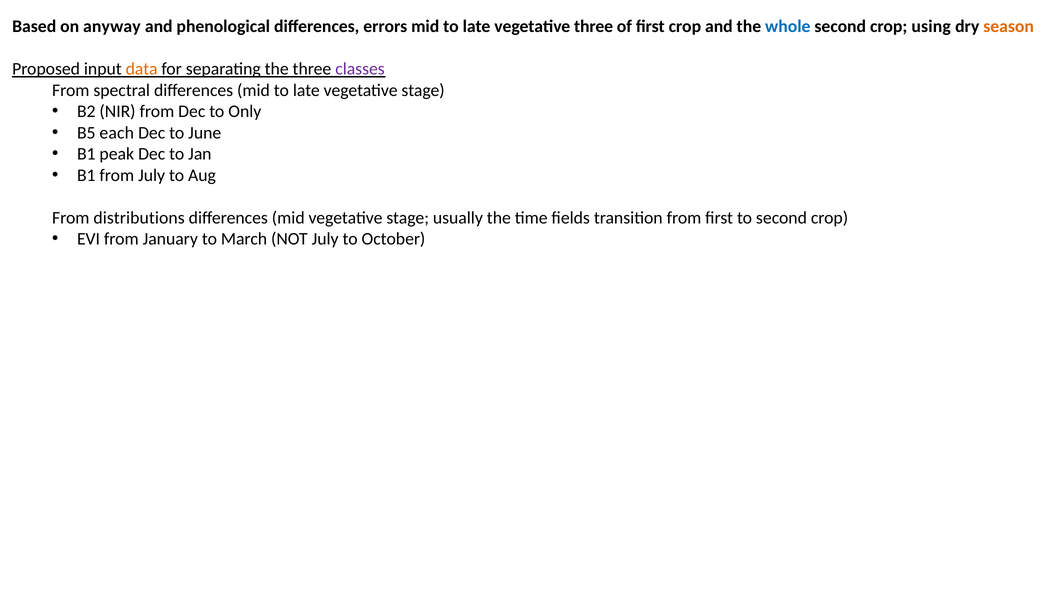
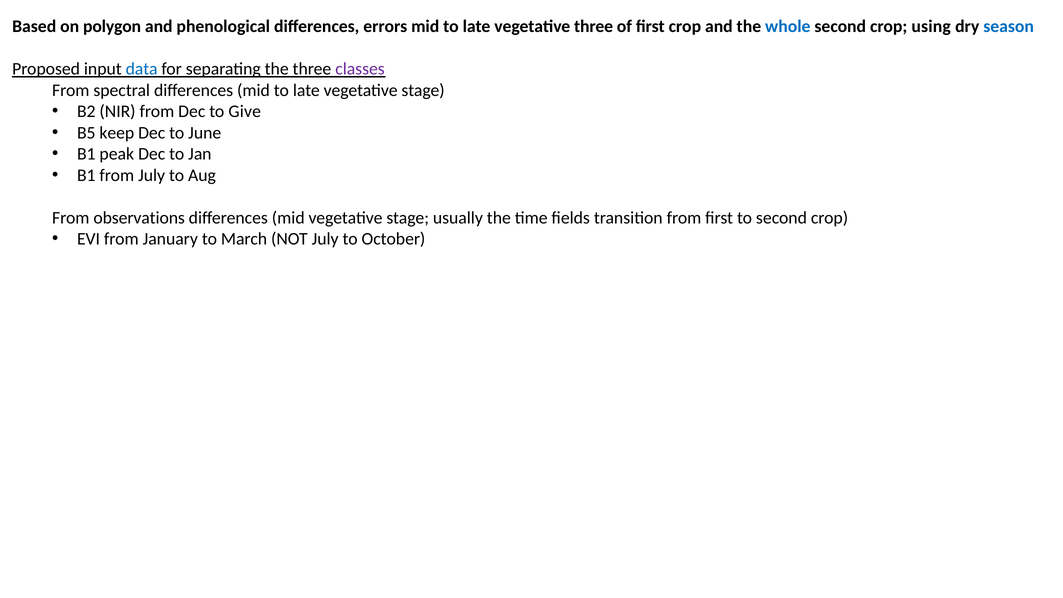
anyway: anyway -> polygon
season colour: orange -> blue
data colour: orange -> blue
Only: Only -> Give
each: each -> keep
distributions: distributions -> observations
